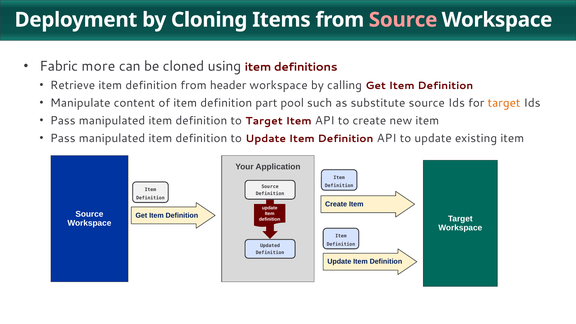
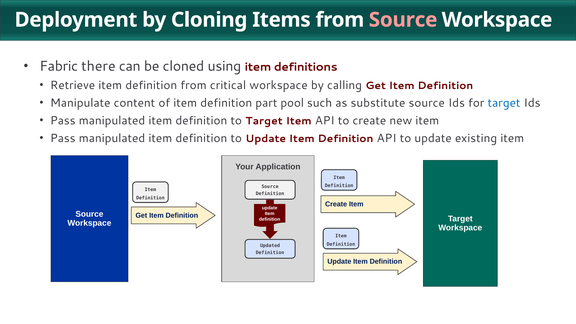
more: more -> there
header: header -> critical
target at (504, 103) colour: orange -> blue
